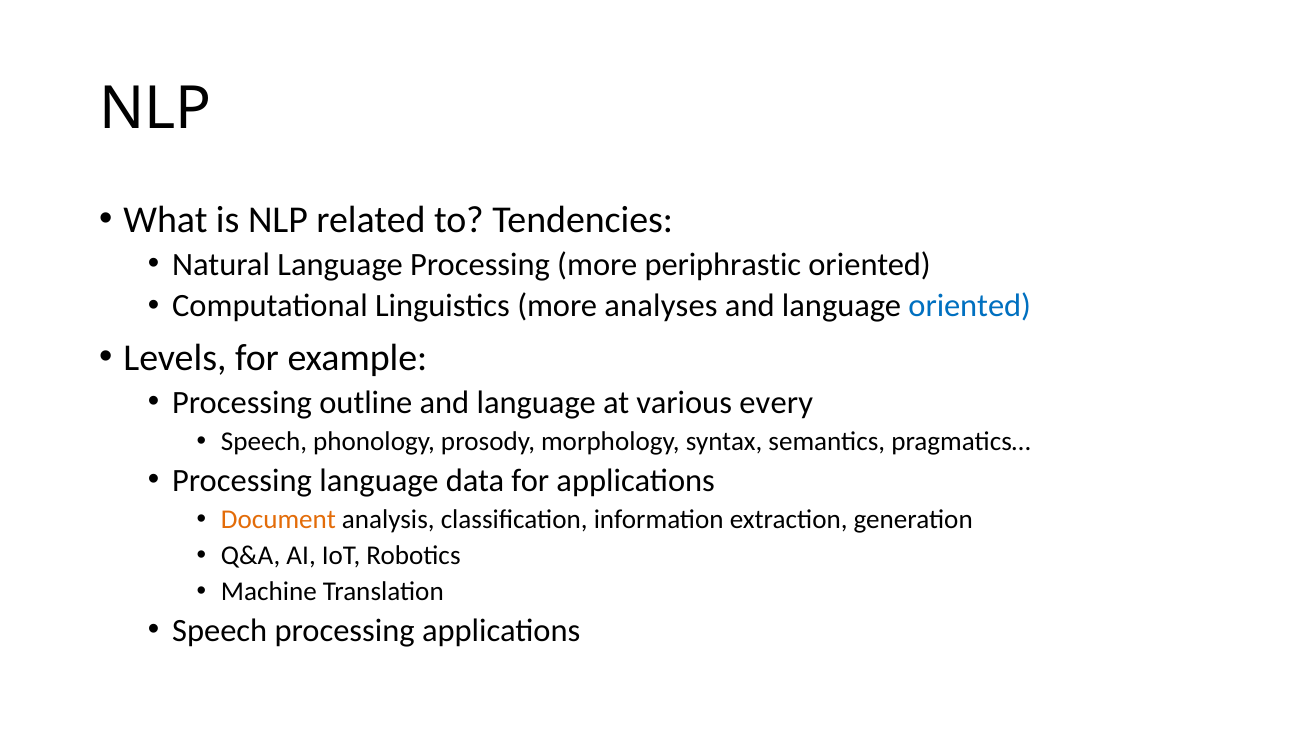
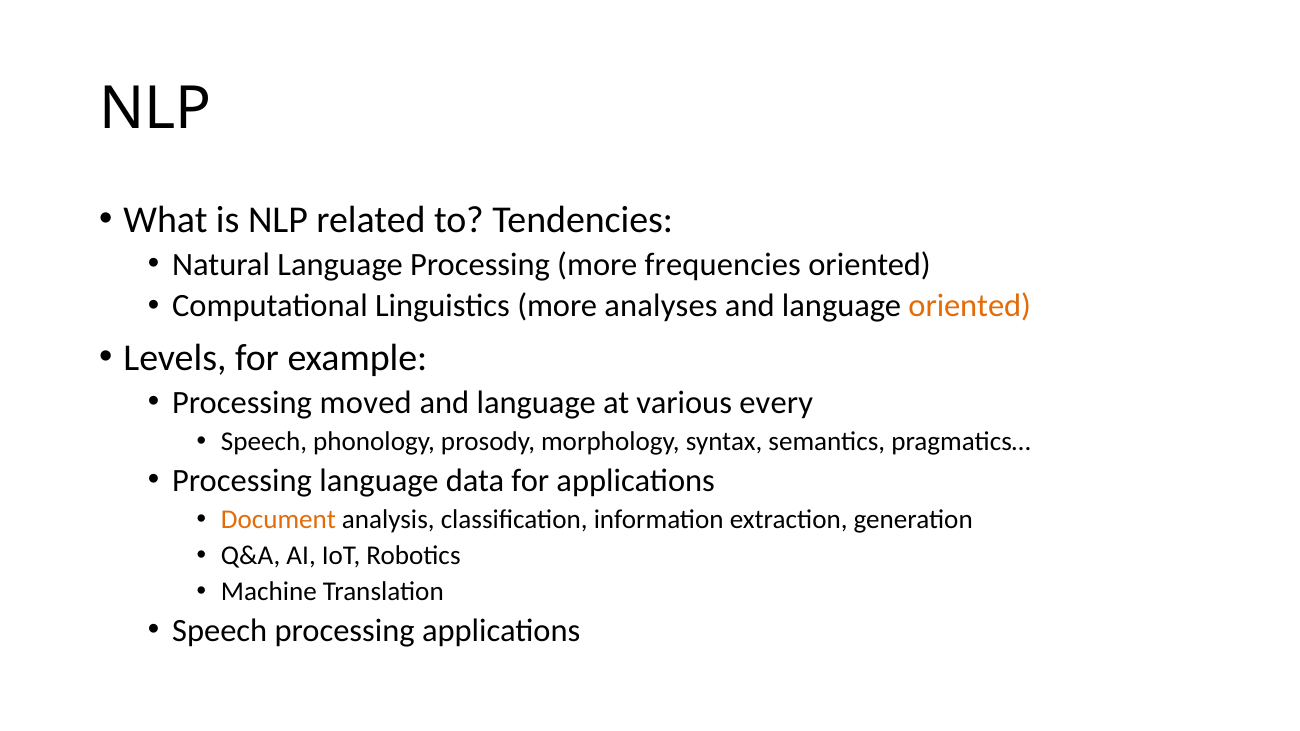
periphrastic: periphrastic -> frequencies
oriented at (970, 306) colour: blue -> orange
outline: outline -> moved
